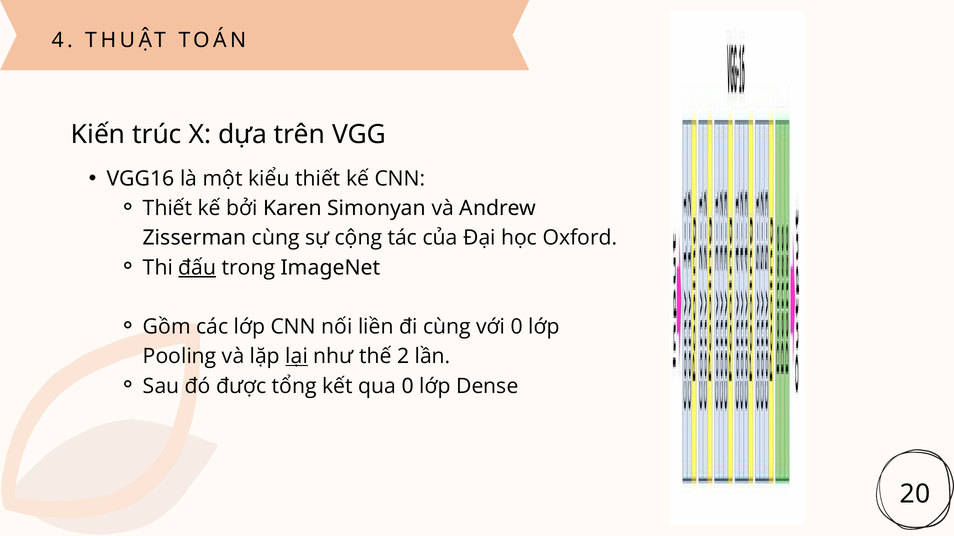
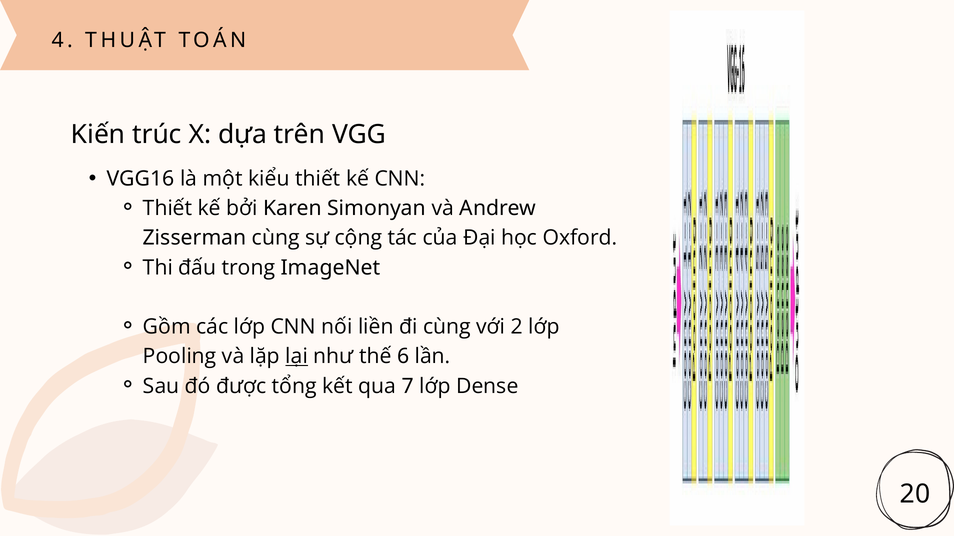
đấu underline: present -> none
với 0: 0 -> 2
2: 2 -> 6
qua 0: 0 -> 7
